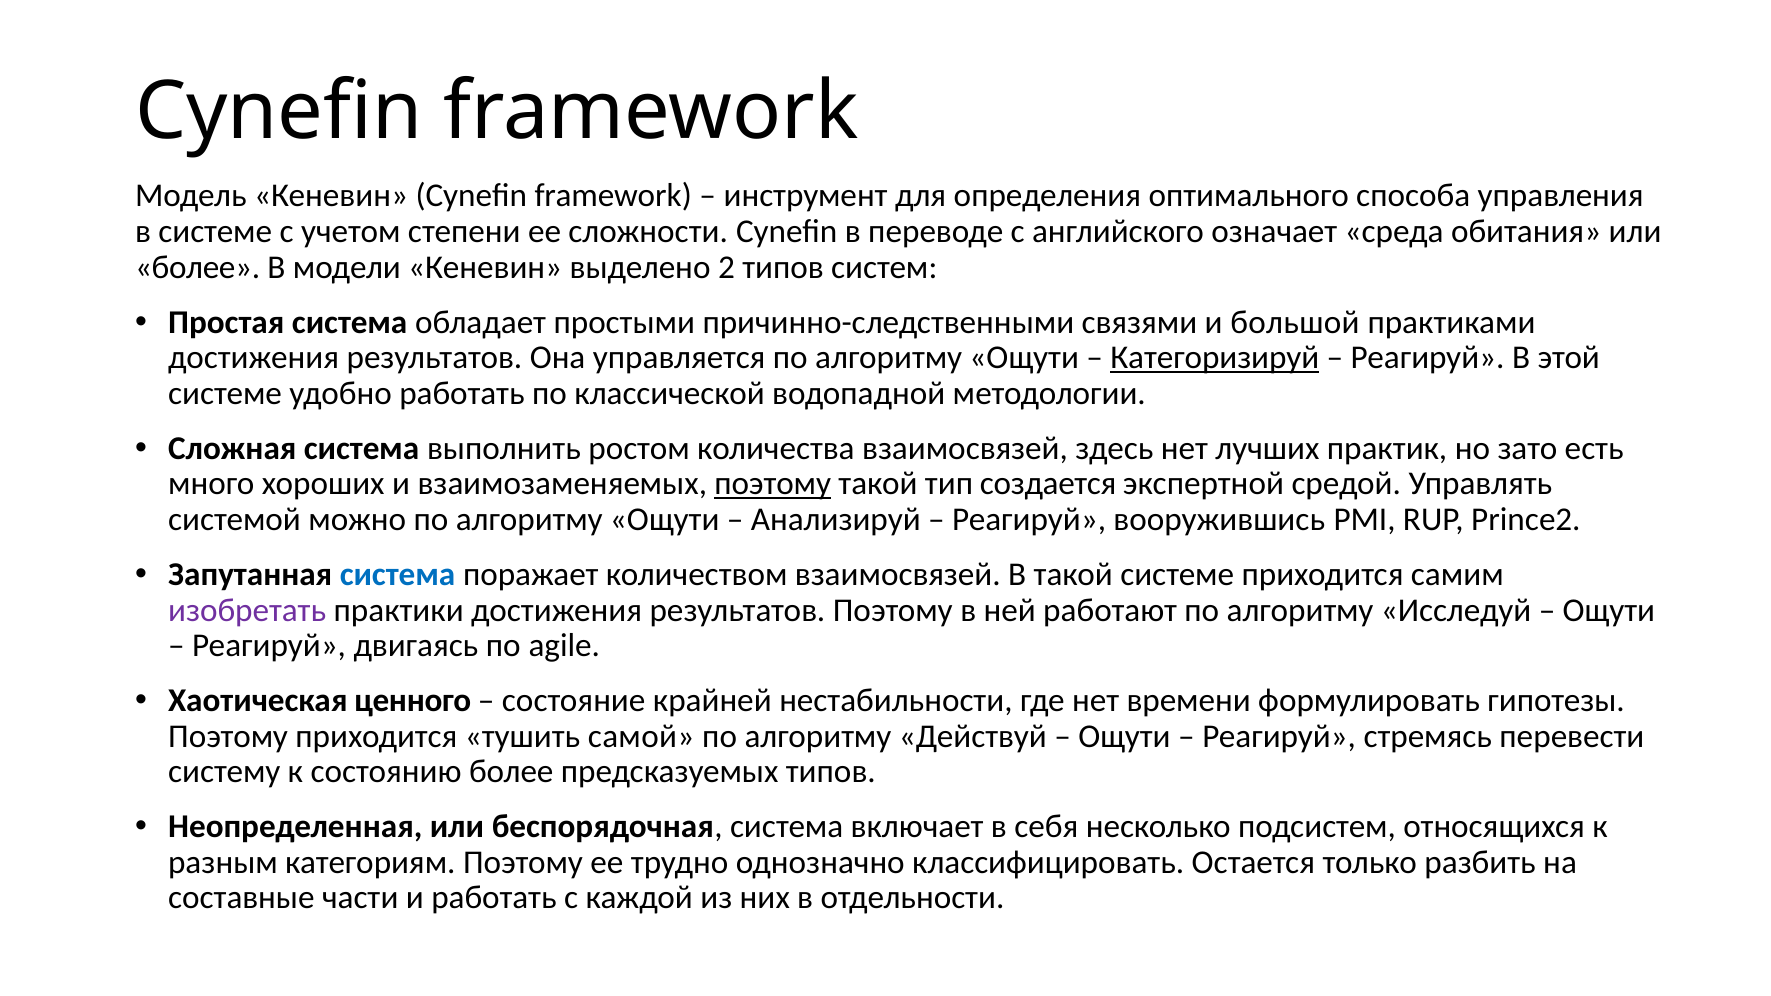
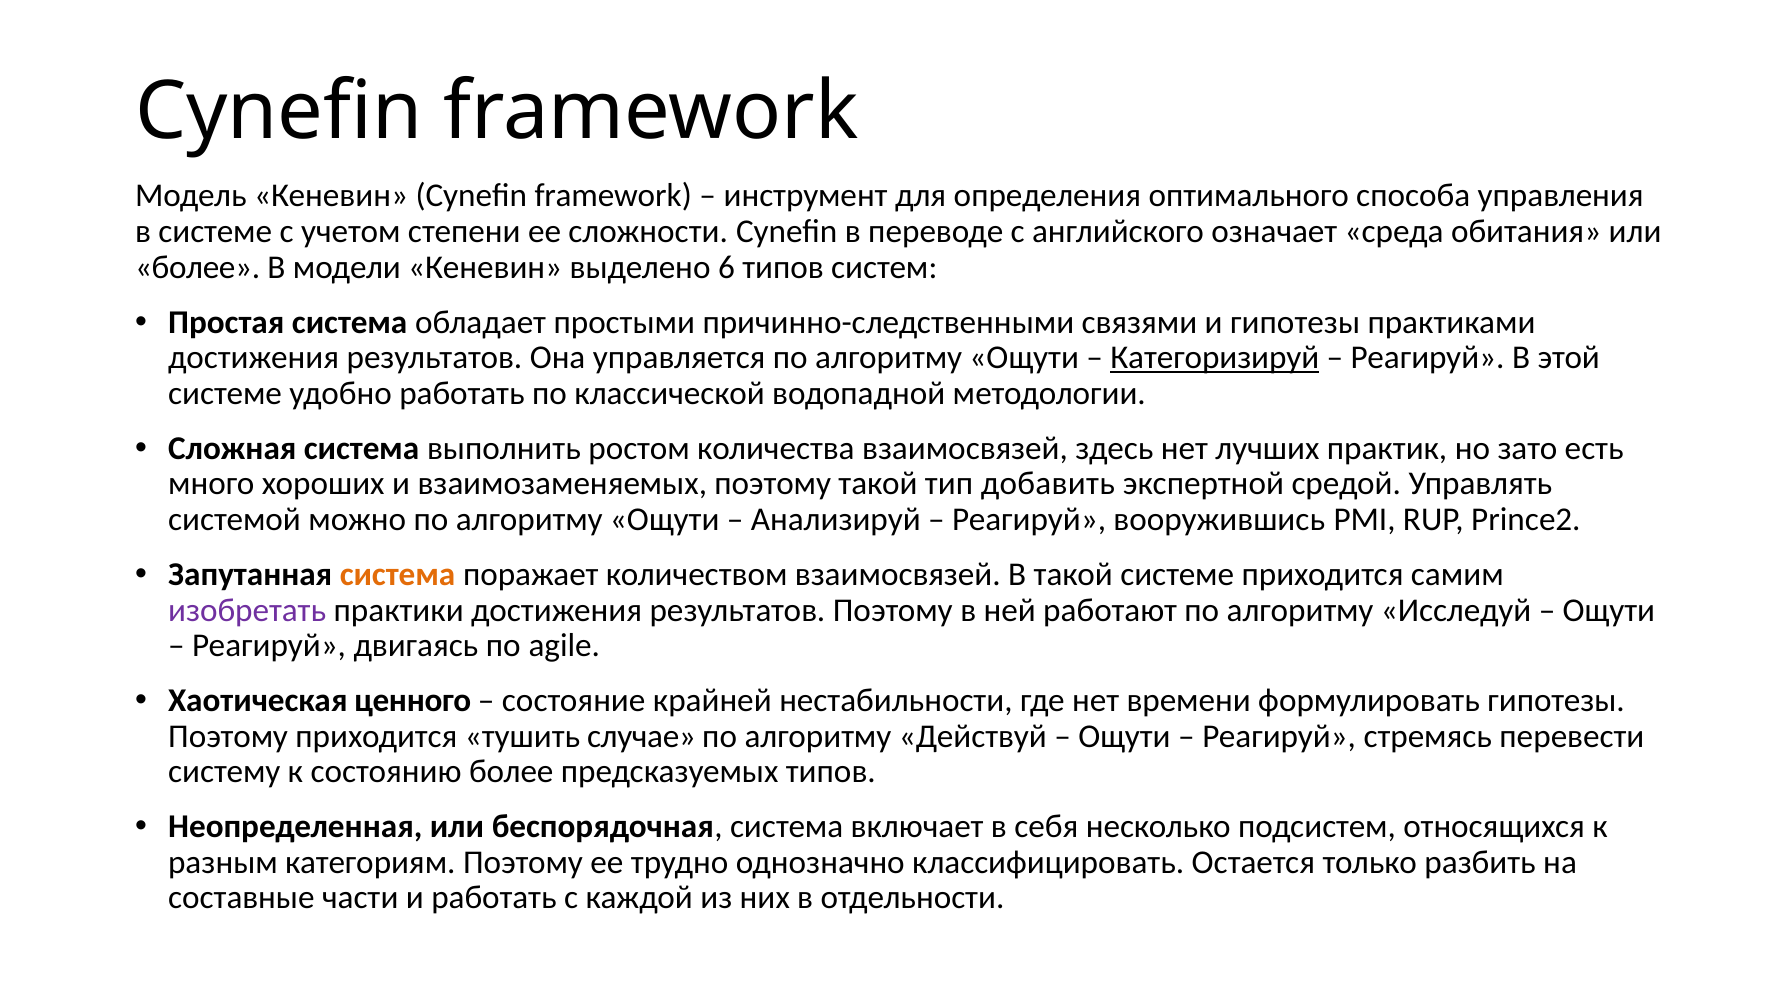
2: 2 -> 6
и большой: большой -> гипотезы
поэтому at (773, 484) underline: present -> none
создается: создается -> добавить
система at (398, 574) colour: blue -> orange
самой: самой -> случае
